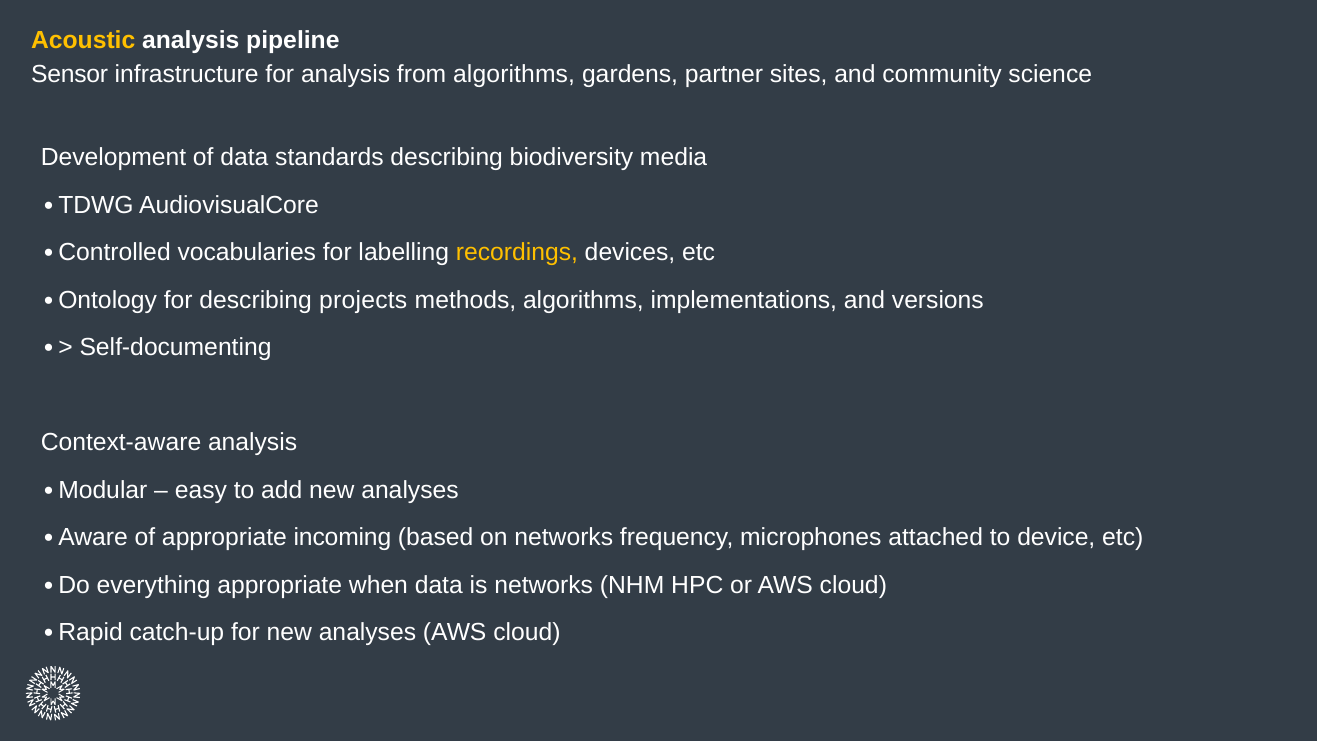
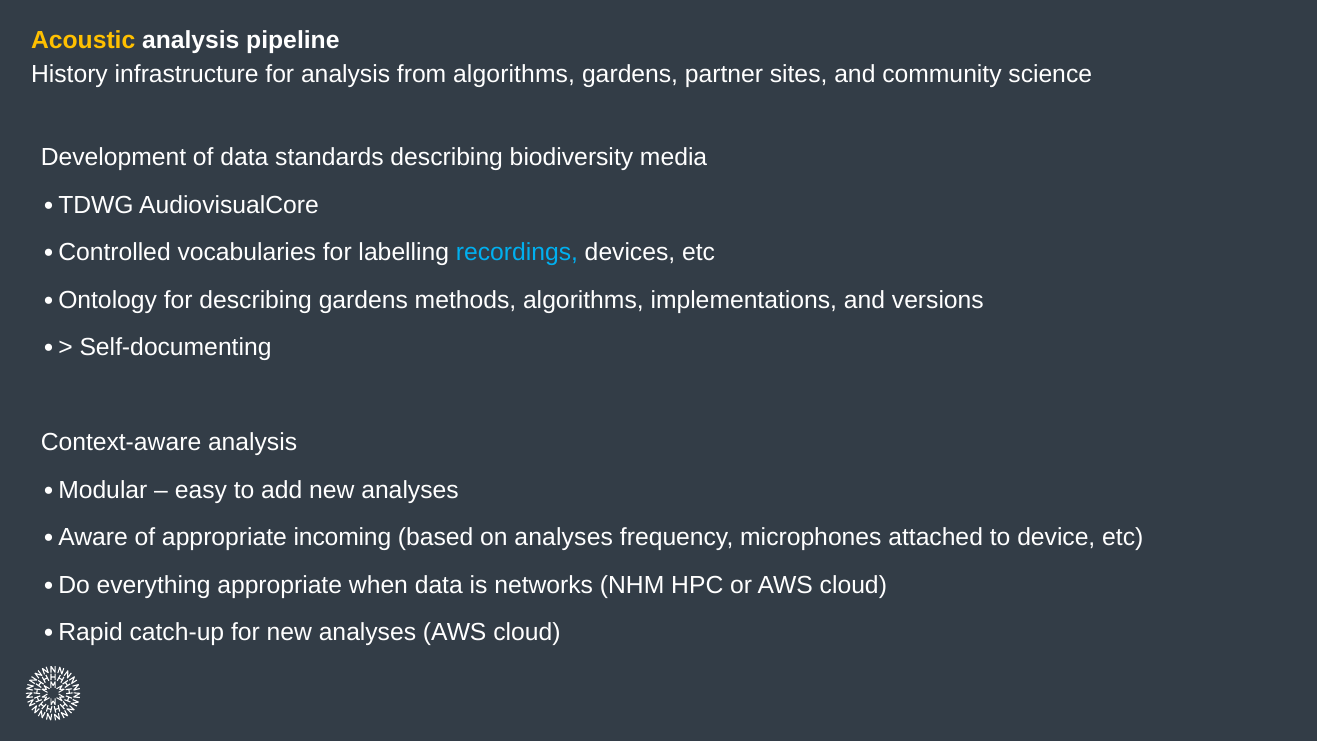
Sensor: Sensor -> History
recordings colour: yellow -> light blue
describing projects: projects -> gardens
on networks: networks -> analyses
